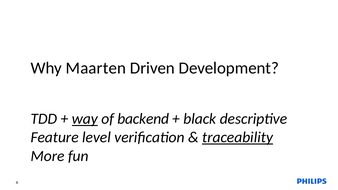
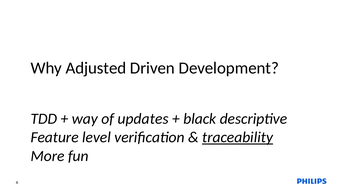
Maarten: Maarten -> Adjusted
way underline: present -> none
backend: backend -> updates
